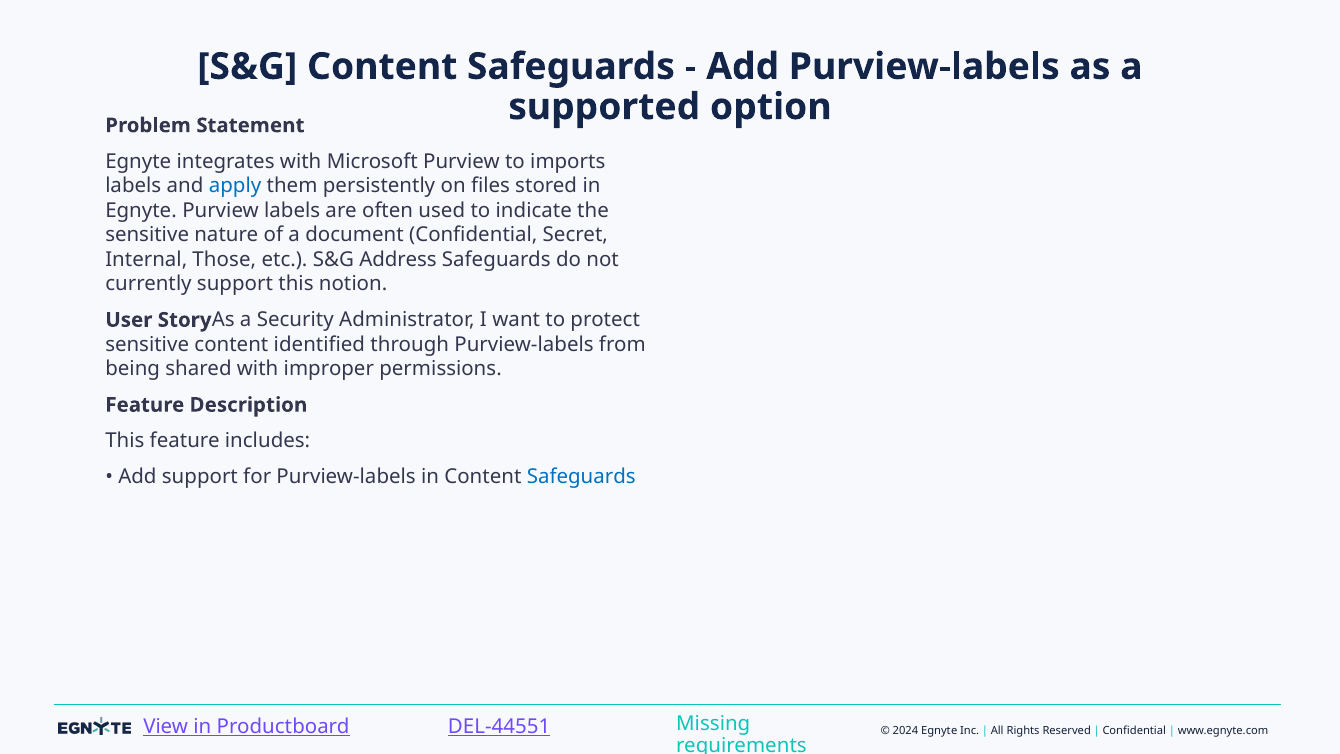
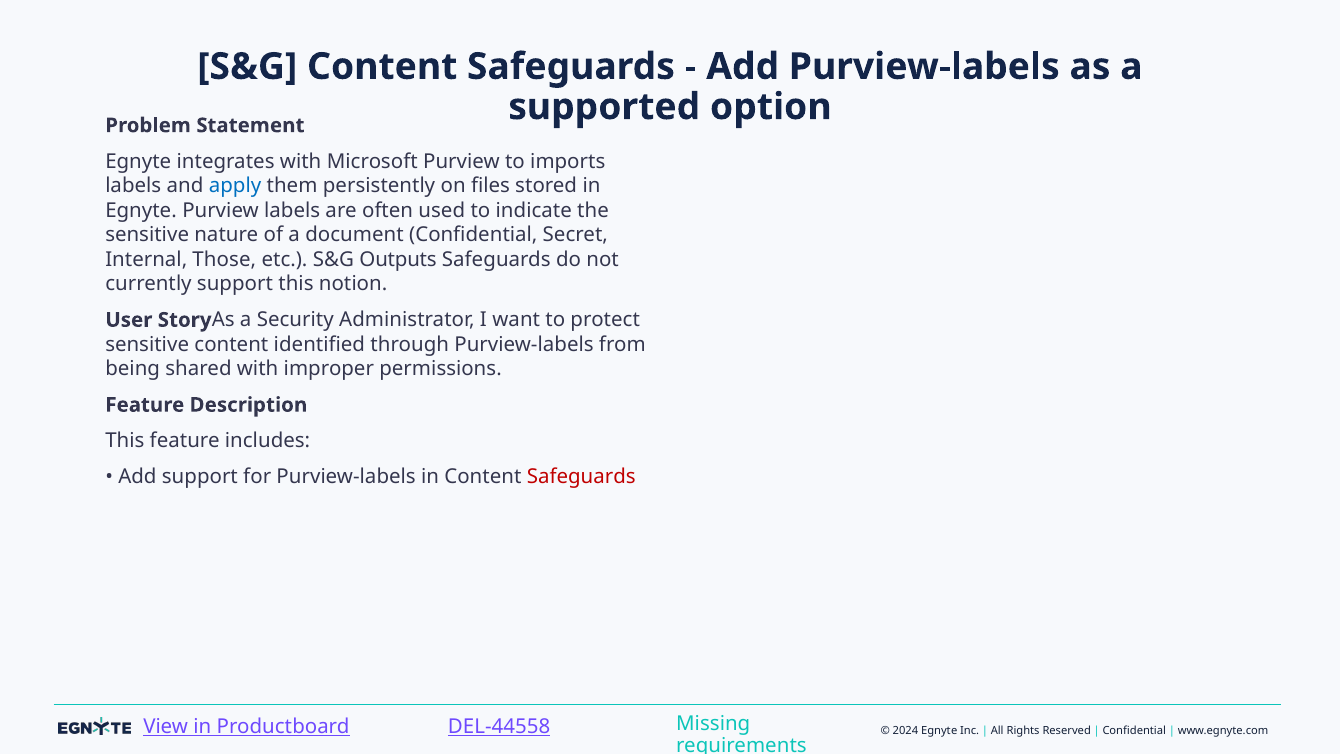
Address: Address -> Outputs
Safeguards at (581, 476) colour: blue -> red
DEL-44551: DEL-44551 -> DEL-44558
